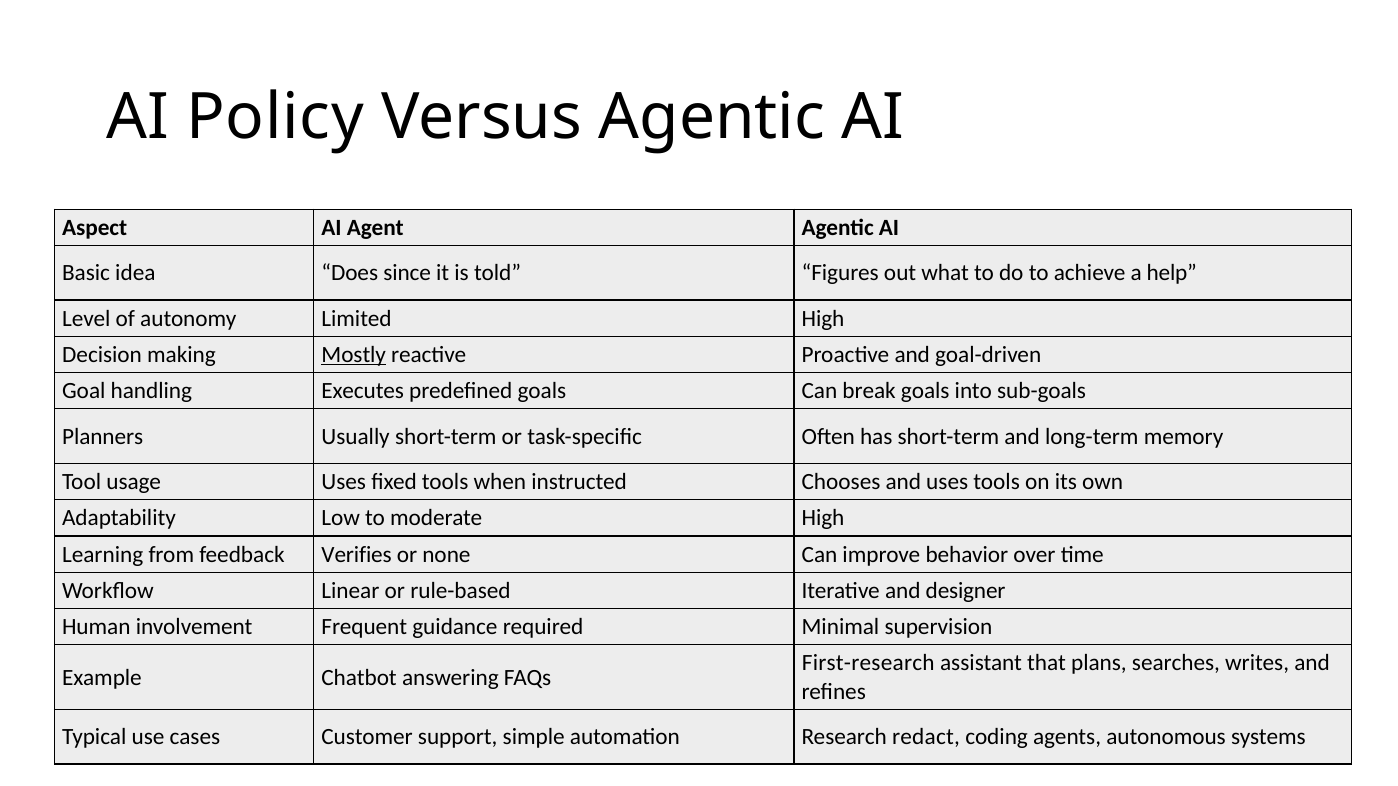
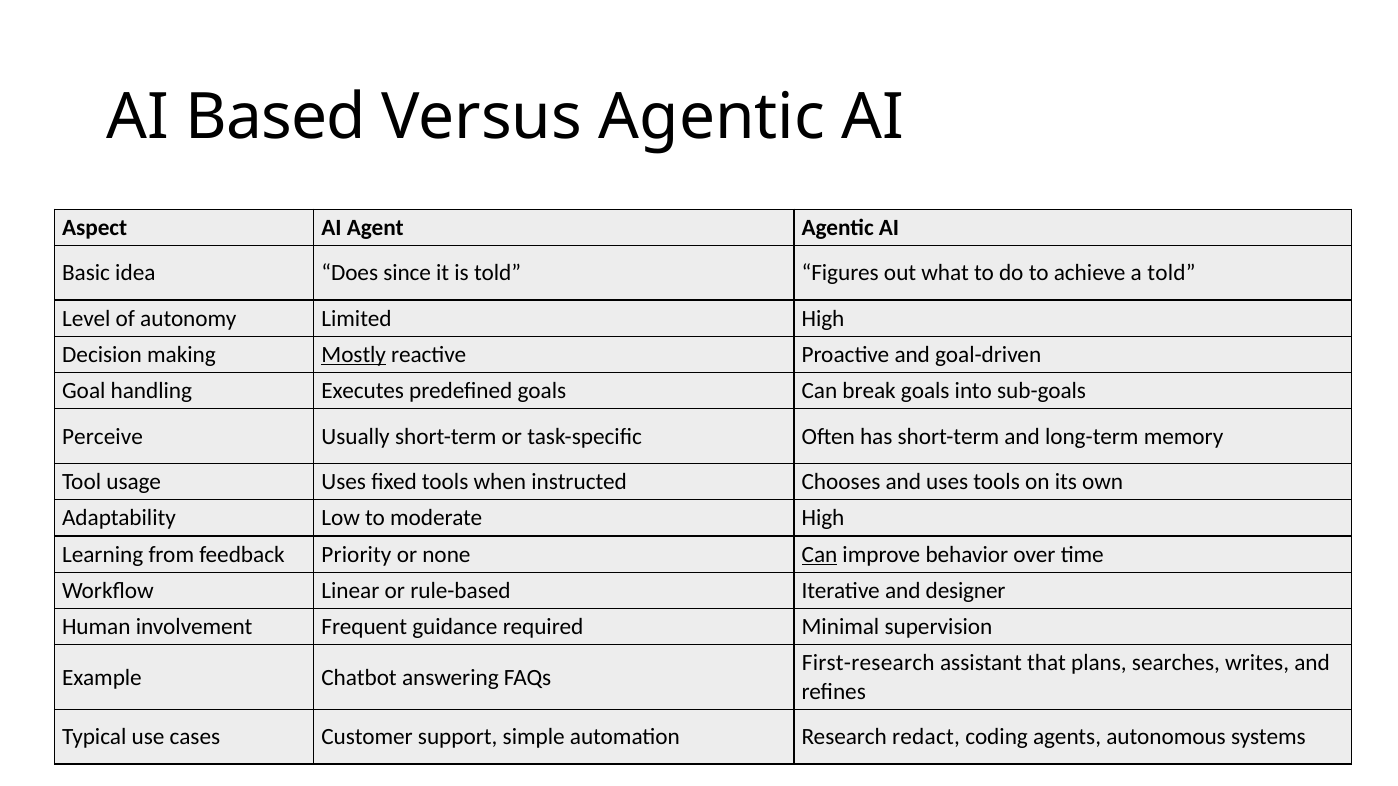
Policy: Policy -> Based
a help: help -> told
Planners: Planners -> Perceive
Verifies: Verifies -> Priority
Can at (820, 555) underline: none -> present
